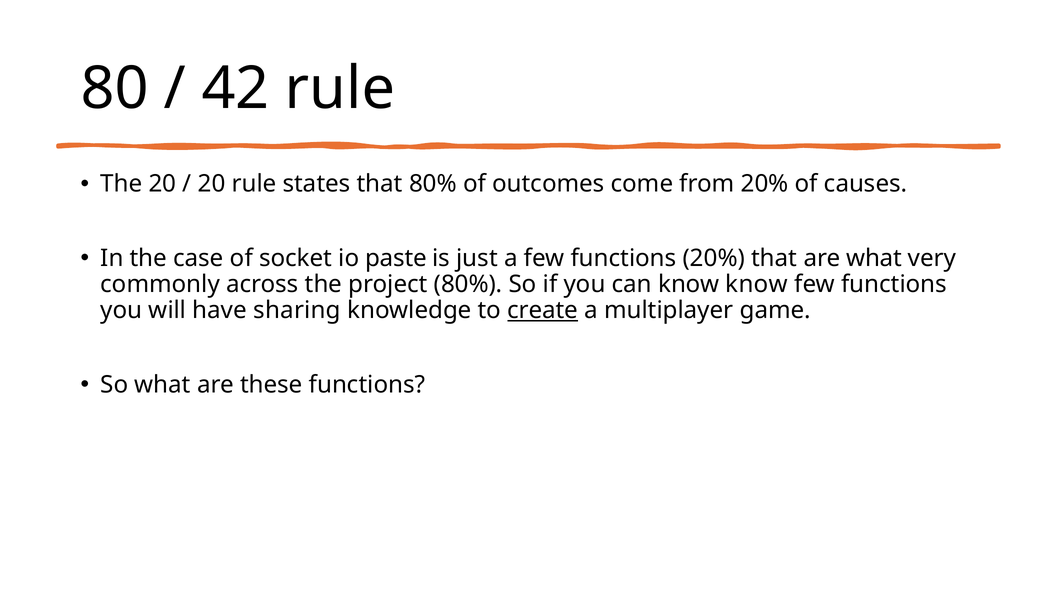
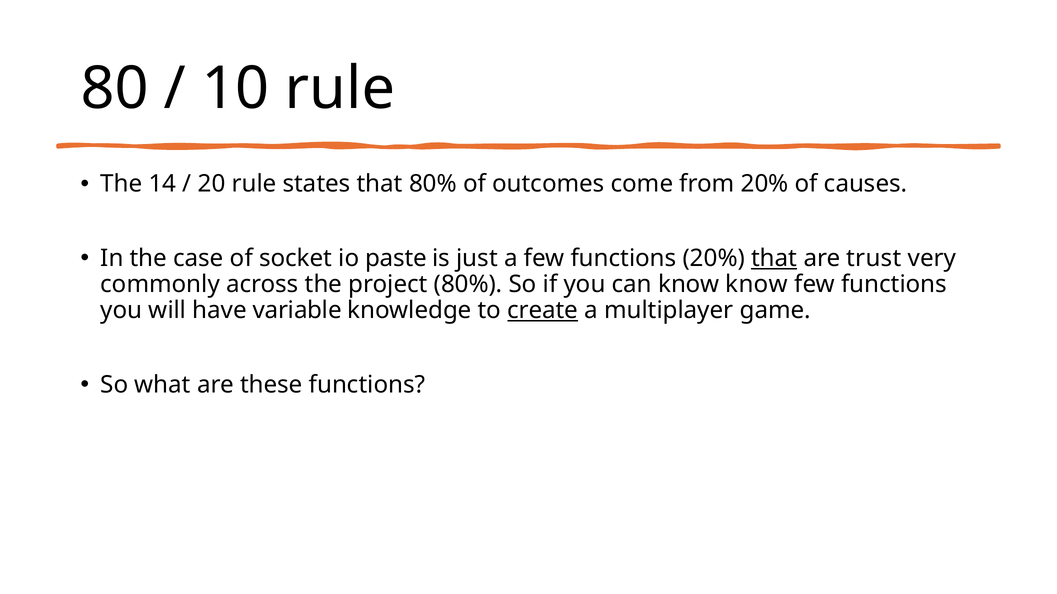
42: 42 -> 10
The 20: 20 -> 14
that at (774, 258) underline: none -> present
are what: what -> trust
sharing: sharing -> variable
